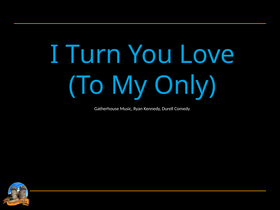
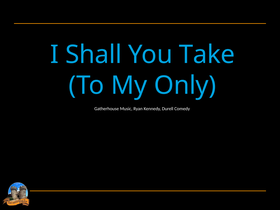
Turn: Turn -> Shall
Love: Love -> Take
